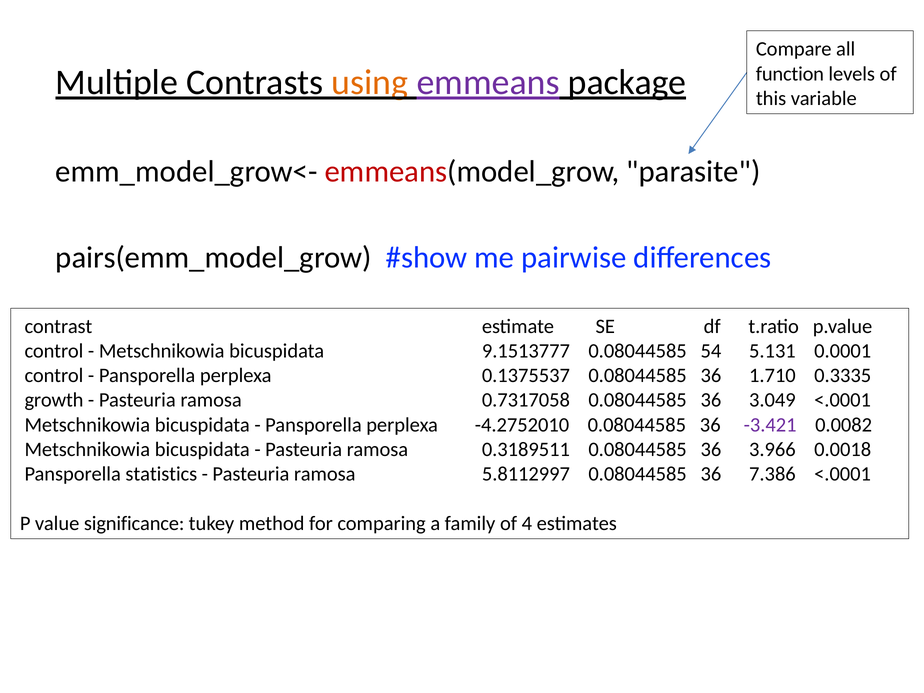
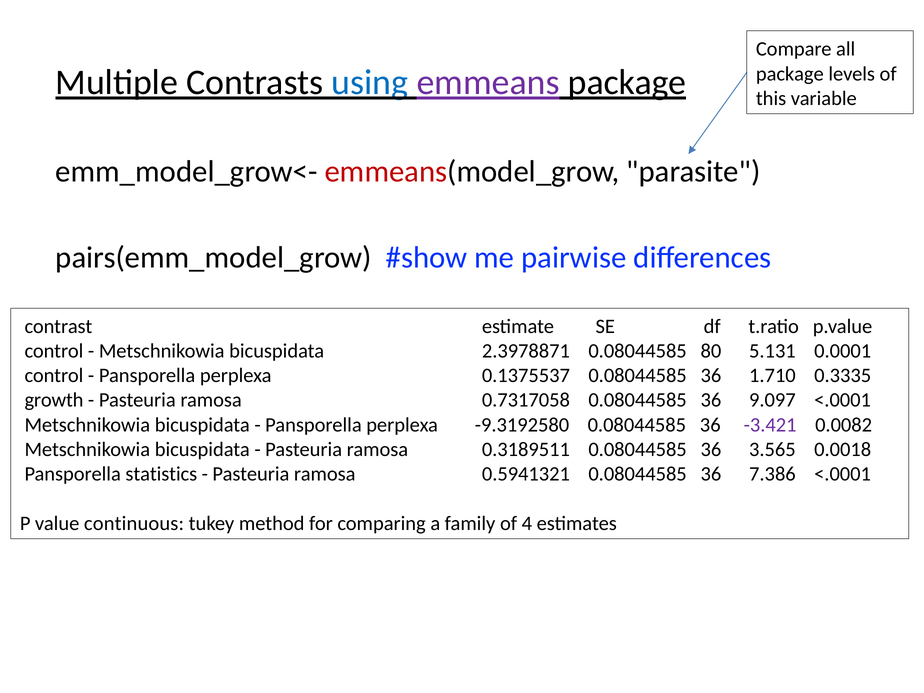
function at (790, 74): function -> package
using colour: orange -> blue
9.1513777: 9.1513777 -> 2.3978871
54: 54 -> 80
3.049: 3.049 -> 9.097
-4.2752010: -4.2752010 -> -9.3192580
3.966: 3.966 -> 3.565
5.8112997: 5.8112997 -> 0.5941321
significance: significance -> continuous
